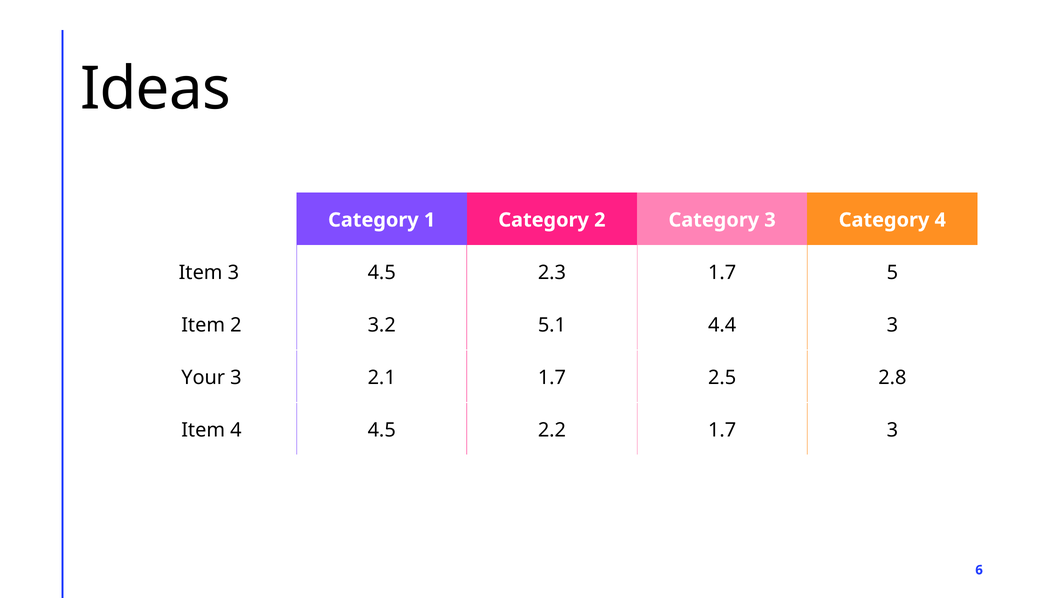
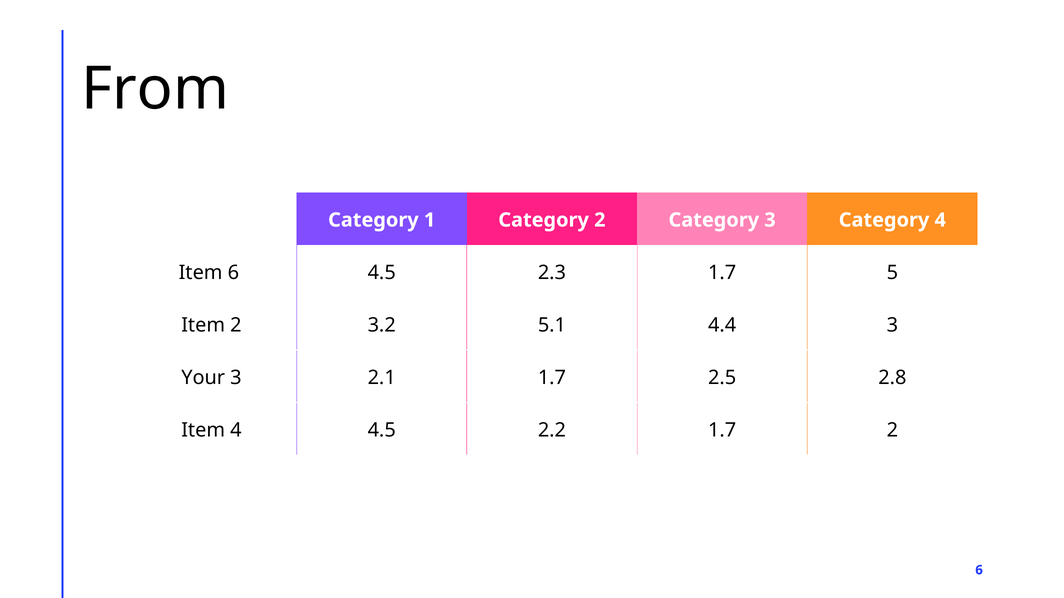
Ideas: Ideas -> From
Item 3: 3 -> 6
1.7 3: 3 -> 2
